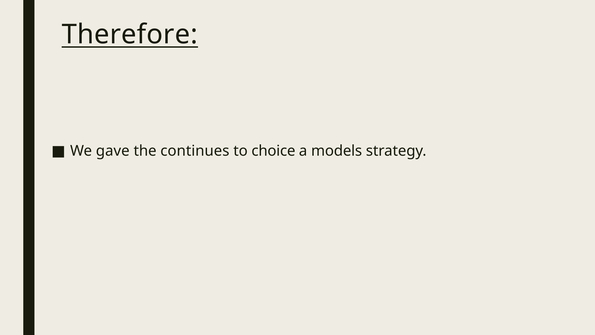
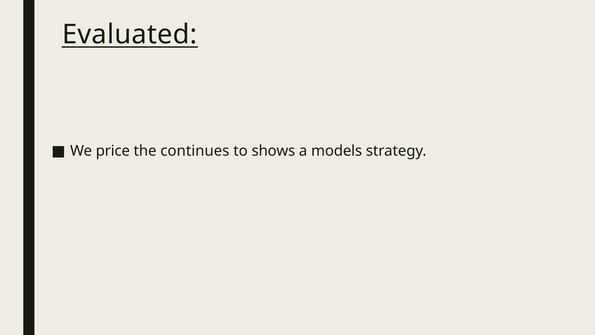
Therefore: Therefore -> Evaluated
gave: gave -> price
choice: choice -> shows
